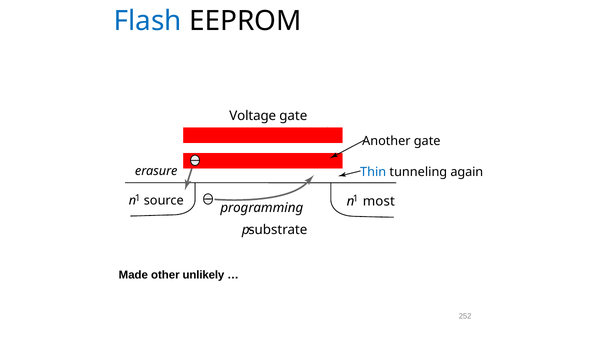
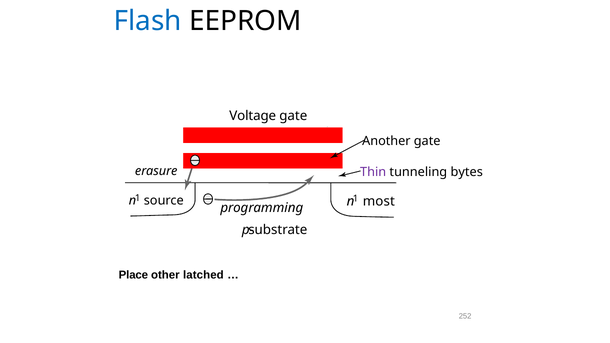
Thin colour: blue -> purple
again: again -> bytes
Made: Made -> Place
unlikely: unlikely -> latched
